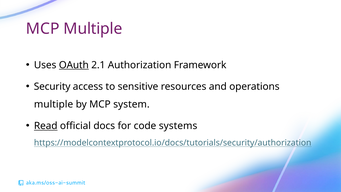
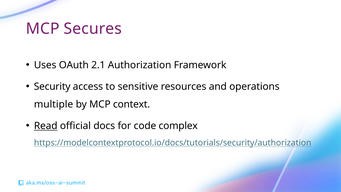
MCP Multiple: Multiple -> Secures
OAuth underline: present -> none
system: system -> context
systems: systems -> complex
